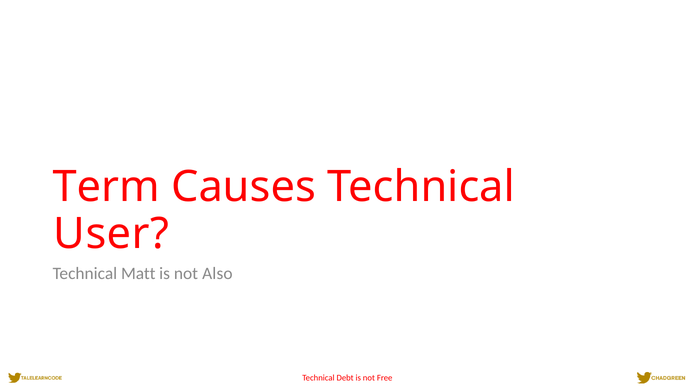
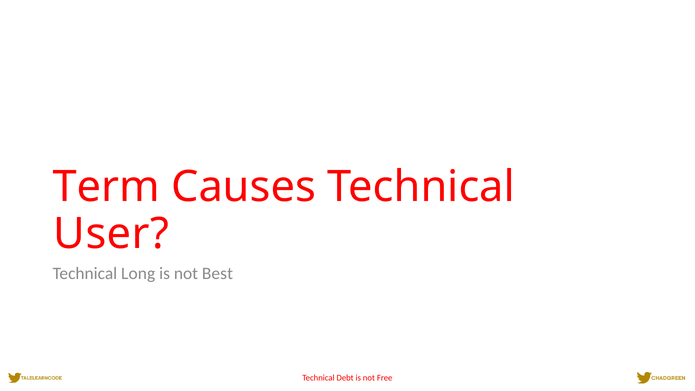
Matt: Matt -> Long
Also: Also -> Best
